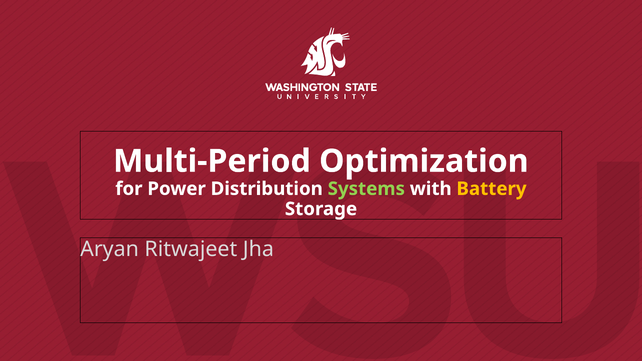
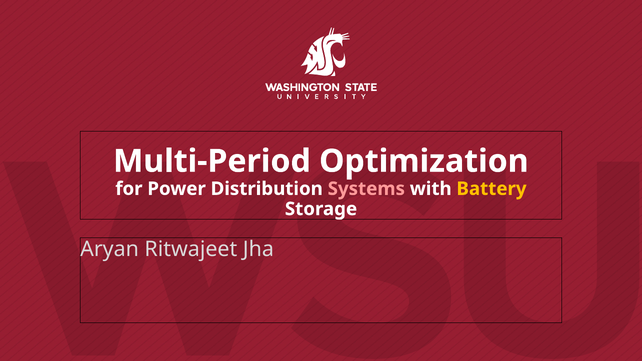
Systems colour: light green -> pink
